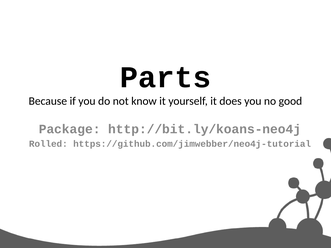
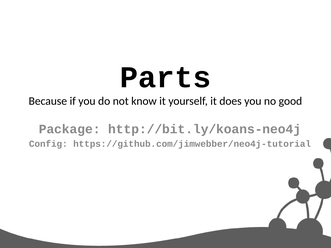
Rolled: Rolled -> Config
